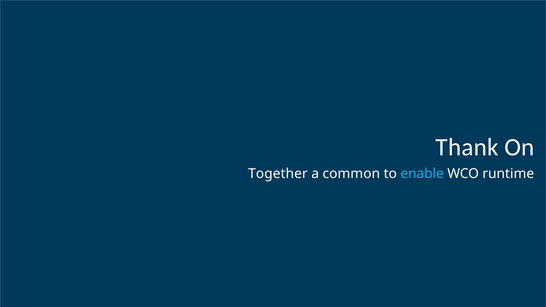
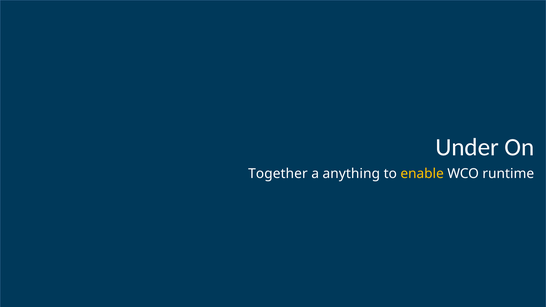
Thank: Thank -> Under
common: common -> anything
enable colour: light blue -> yellow
